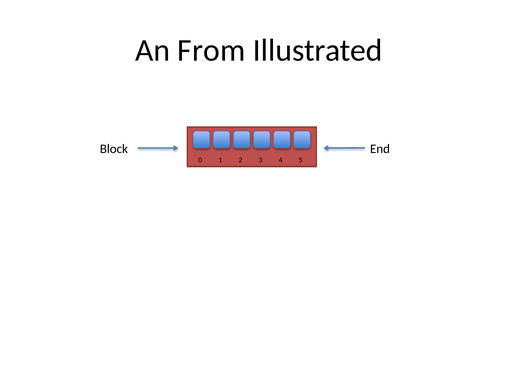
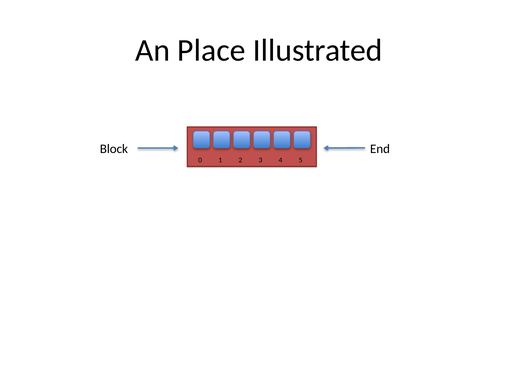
From: From -> Place
